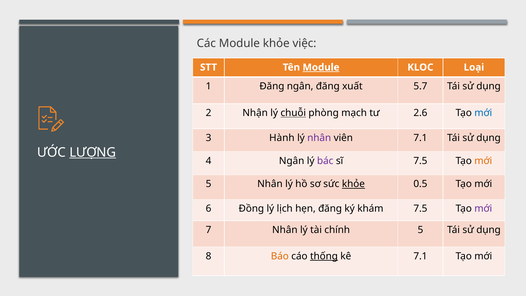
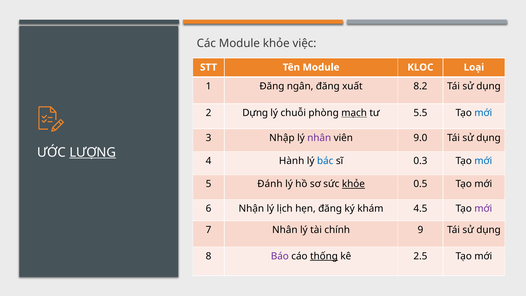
Module at (321, 67) underline: present -> none
5.7: 5.7 -> 8.2
Nhận: Nhận -> Dựng
chuỗi underline: present -> none
mạch underline: none -> present
2.6: 2.6 -> 5.5
Hành: Hành -> Nhập
viên 7.1: 7.1 -> 9.0
4 Ngân: Ngân -> Hành
bác colour: purple -> blue
sĩ 7.5: 7.5 -> 0.3
mới at (483, 161) colour: orange -> blue
5 Nhân: Nhân -> Đánh
Đồng: Đồng -> Nhận
khám 7.5: 7.5 -> 4.5
chính 5: 5 -> 9
Báo colour: orange -> purple
kê 7.1: 7.1 -> 2.5
